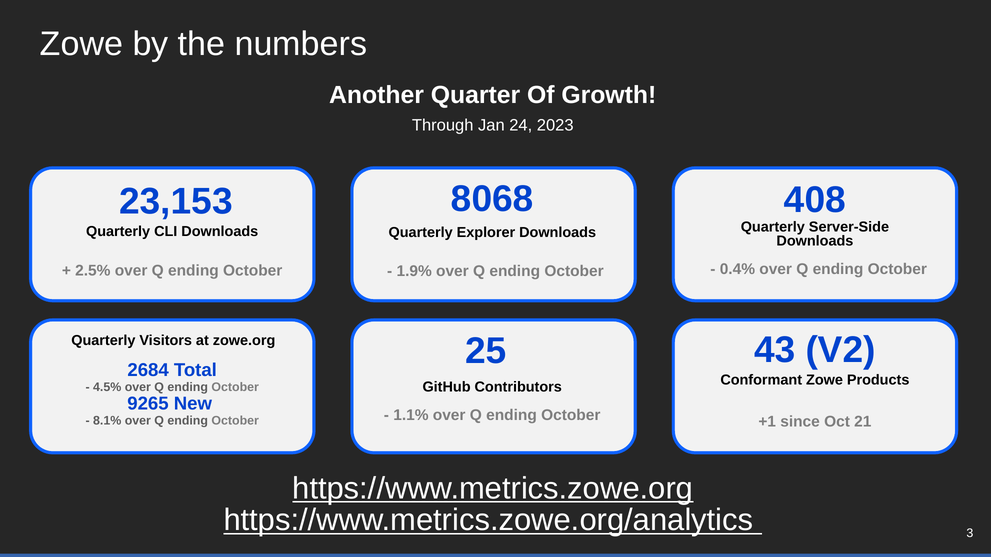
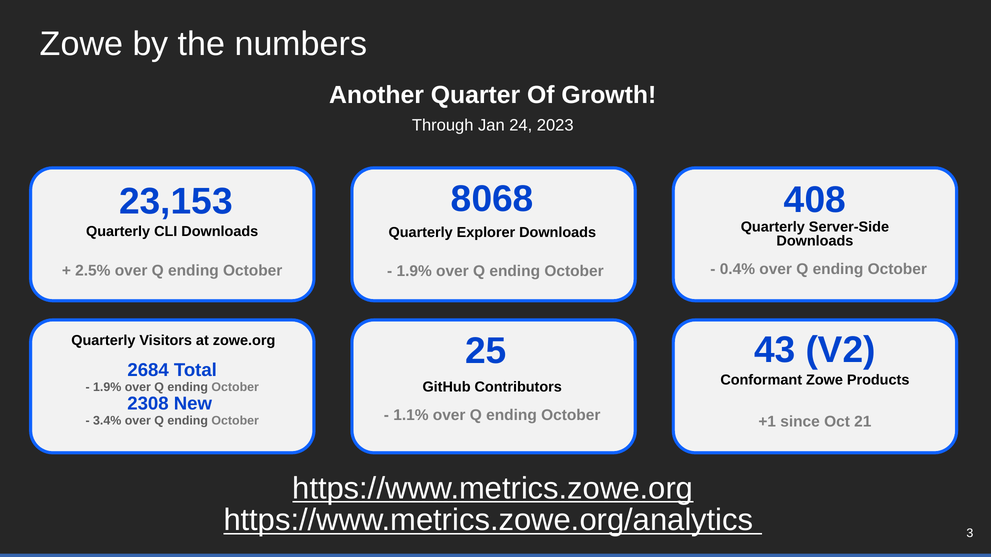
4.5% at (107, 387): 4.5% -> 1.9%
9265: 9265 -> 2308
8.1%: 8.1% -> 3.4%
